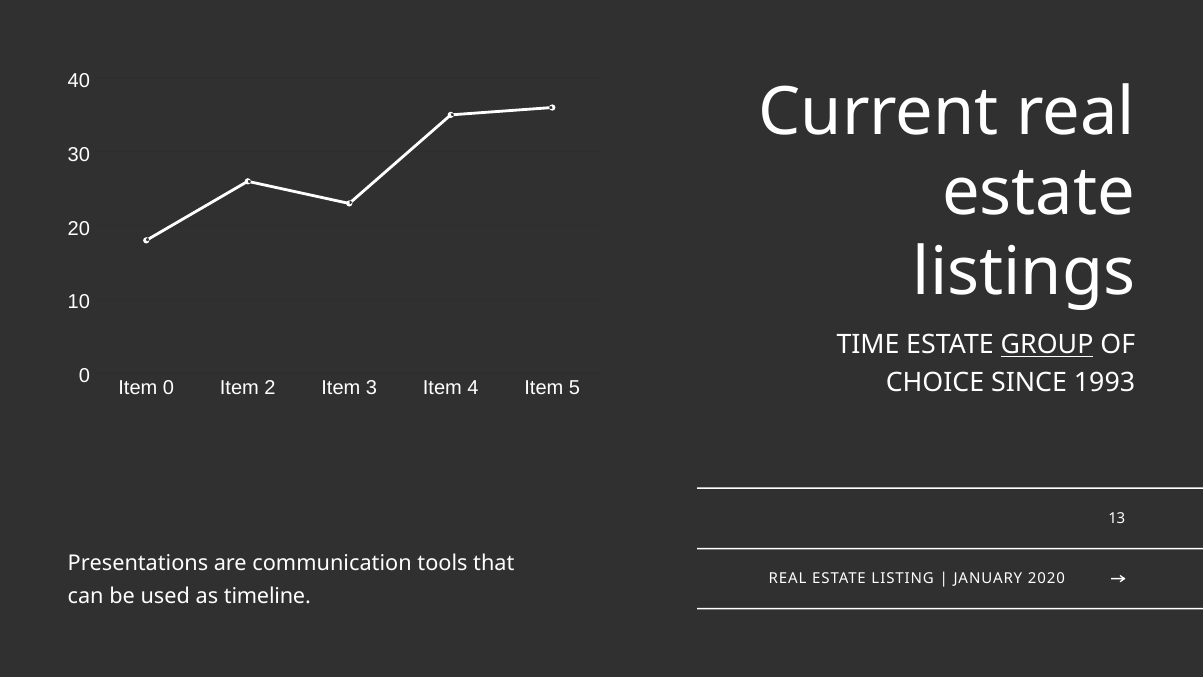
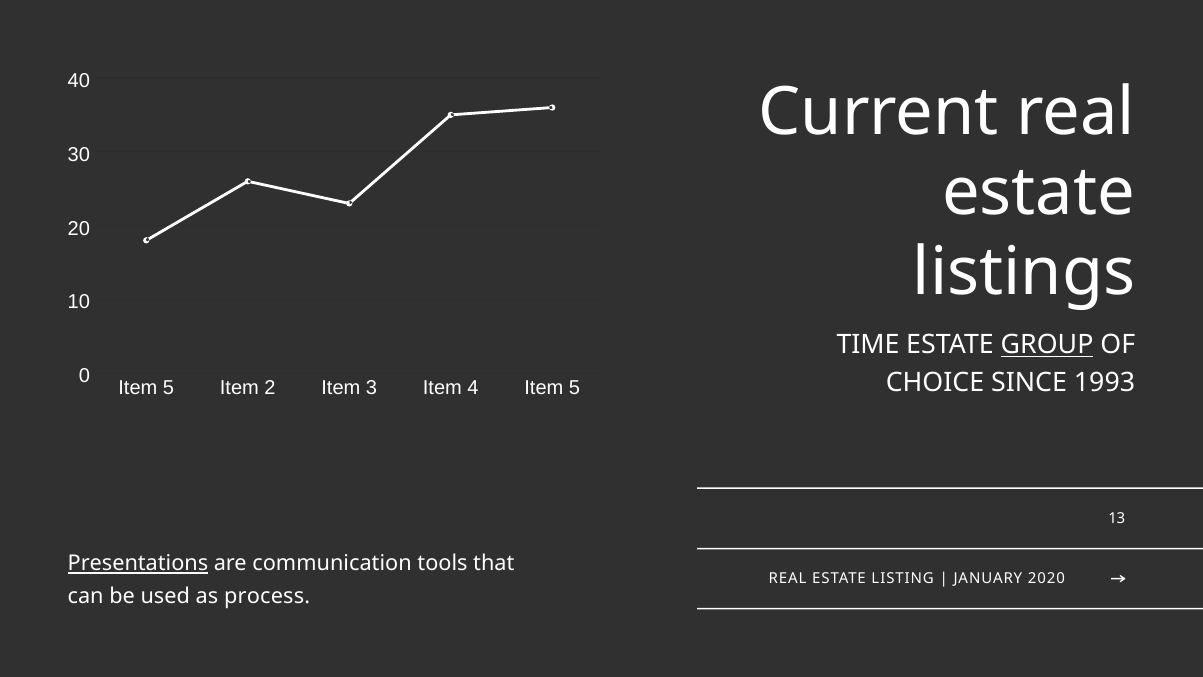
0 at (168, 388): 0 -> 5
Presentations underline: none -> present
timeline: timeline -> process
